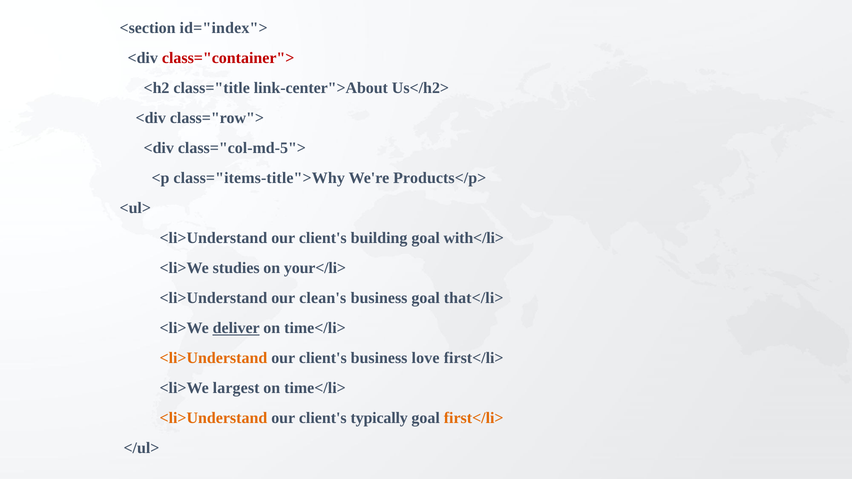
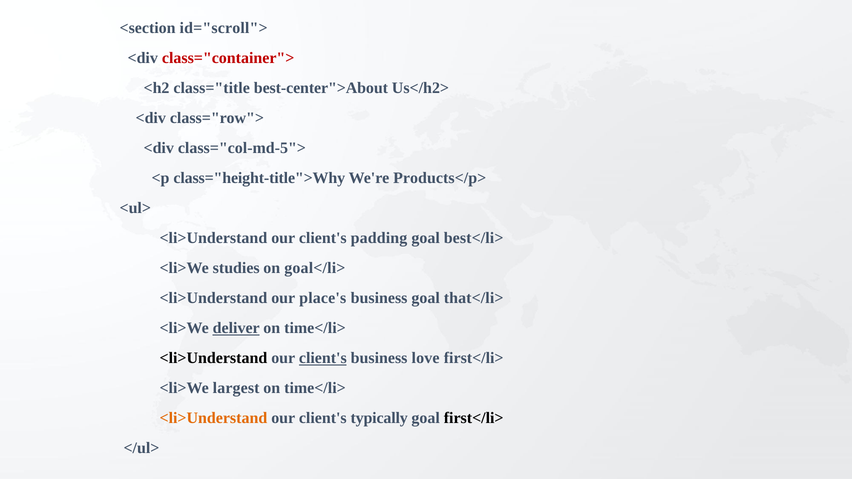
id="index">: id="index"> -> id="scroll">
link-center">About: link-center">About -> best-center">About
class="items-title">Why: class="items-title">Why -> class="height-title">Why
building: building -> padding
with</li>: with</li> -> best</li>
your</li>: your</li> -> goal</li>
clean's: clean's -> place's
<li>Understand at (213, 358) colour: orange -> black
client's at (323, 358) underline: none -> present
first</li> at (474, 418) colour: orange -> black
